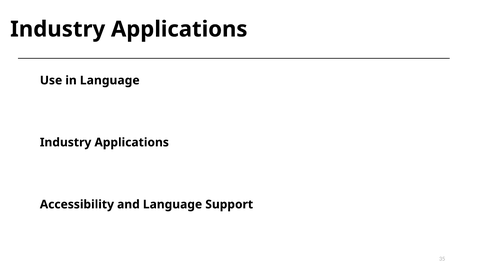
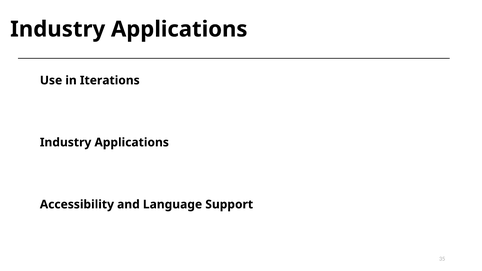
in Language: Language -> Iterations
